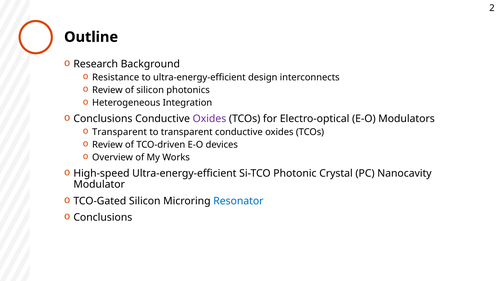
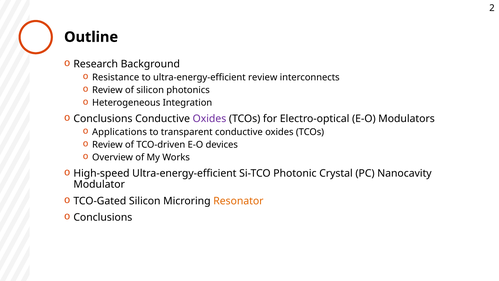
ultra-energy-efficient design: design -> review
Transparent at (120, 132): Transparent -> Applications
Resonator colour: blue -> orange
